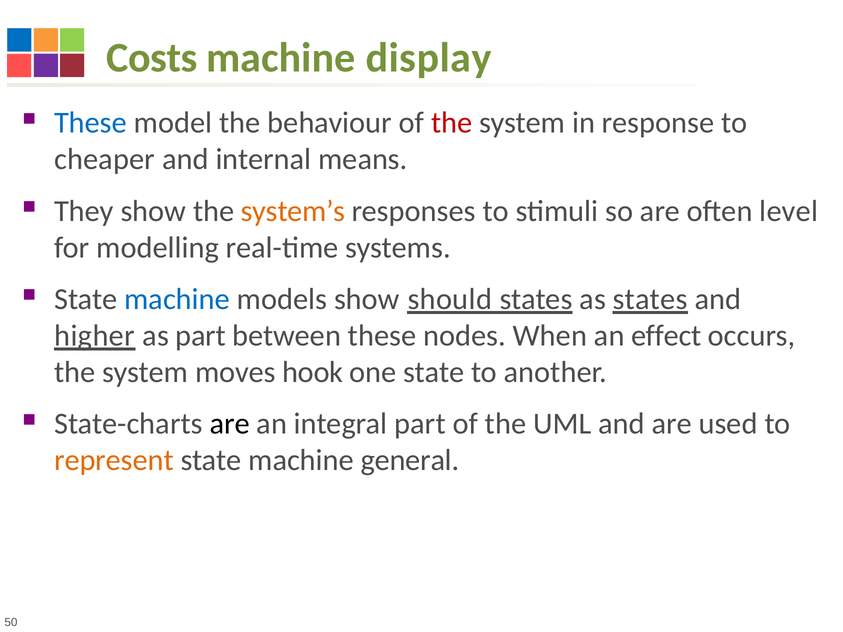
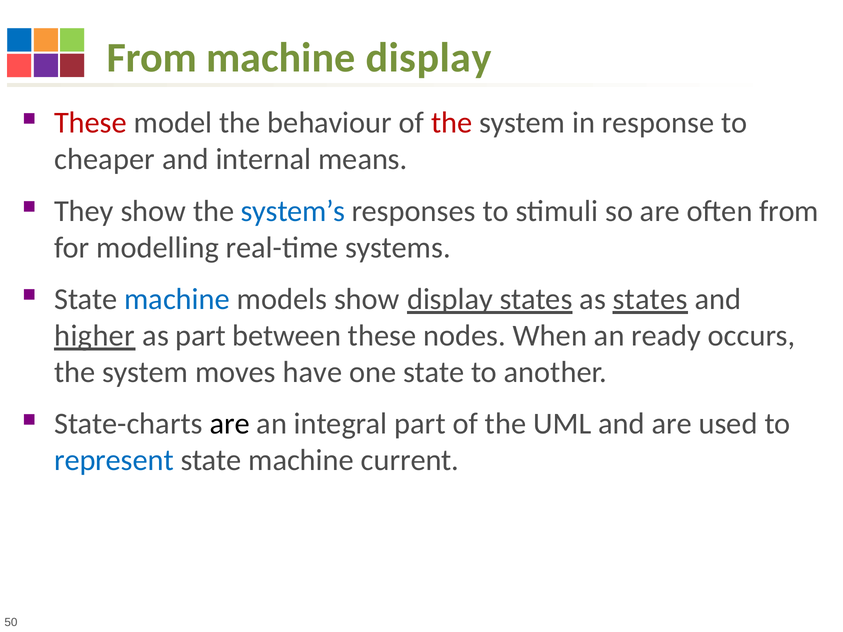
Costs at (152, 58): Costs -> From
These at (91, 123) colour: blue -> red
system’s colour: orange -> blue
often level: level -> from
show should: should -> display
effect: effect -> ready
hook: hook -> have
represent colour: orange -> blue
general: general -> current
